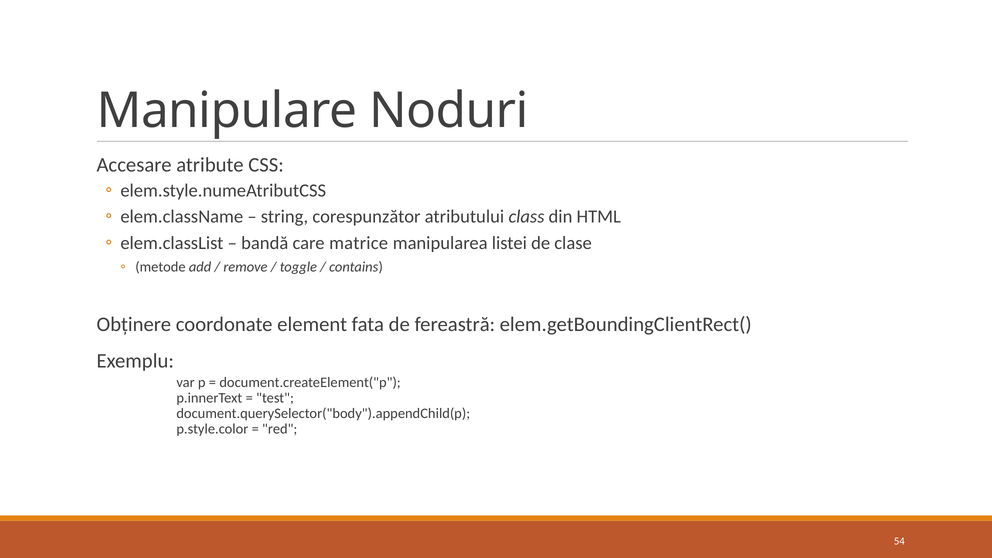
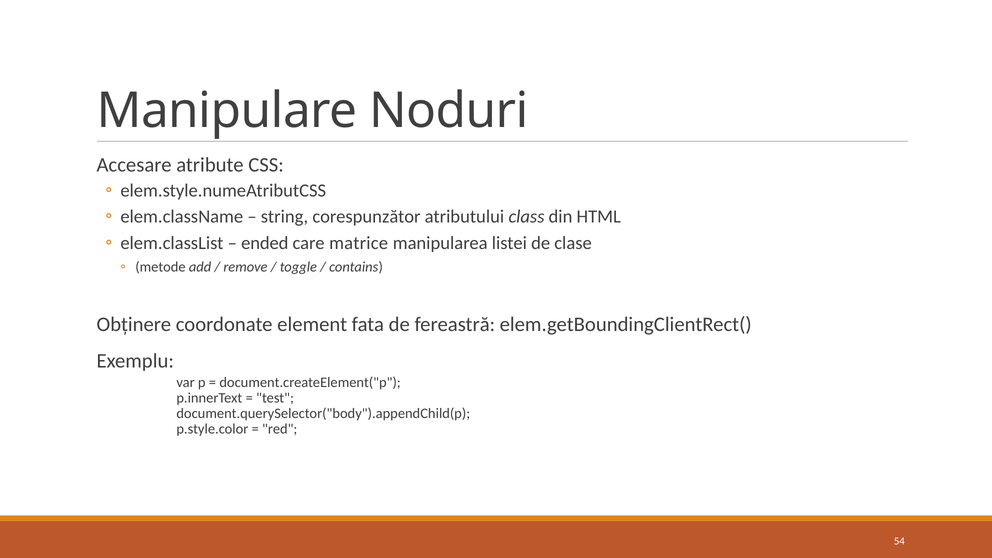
bandă: bandă -> ended
